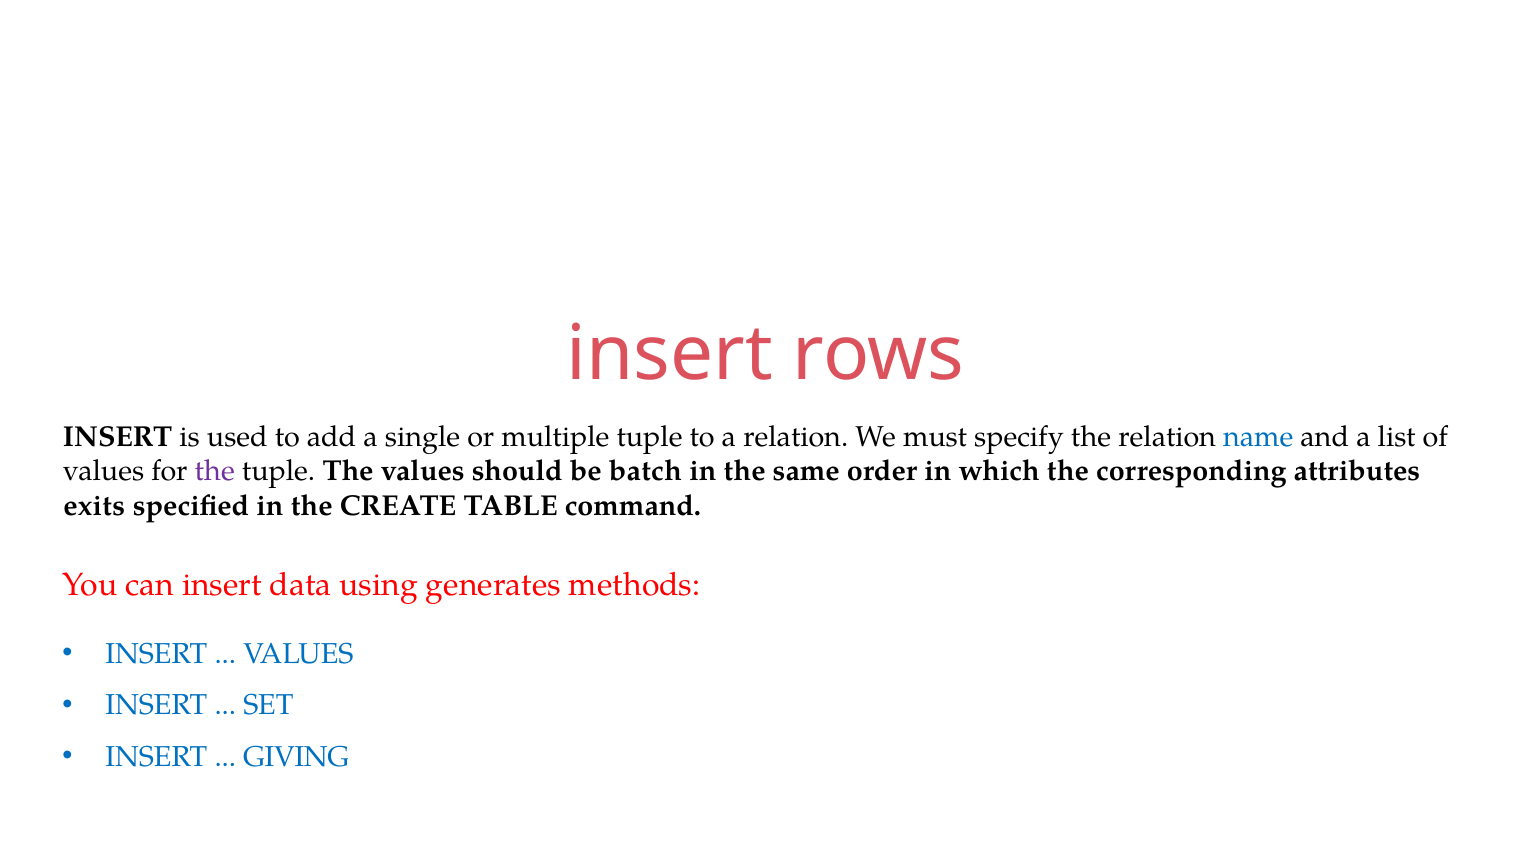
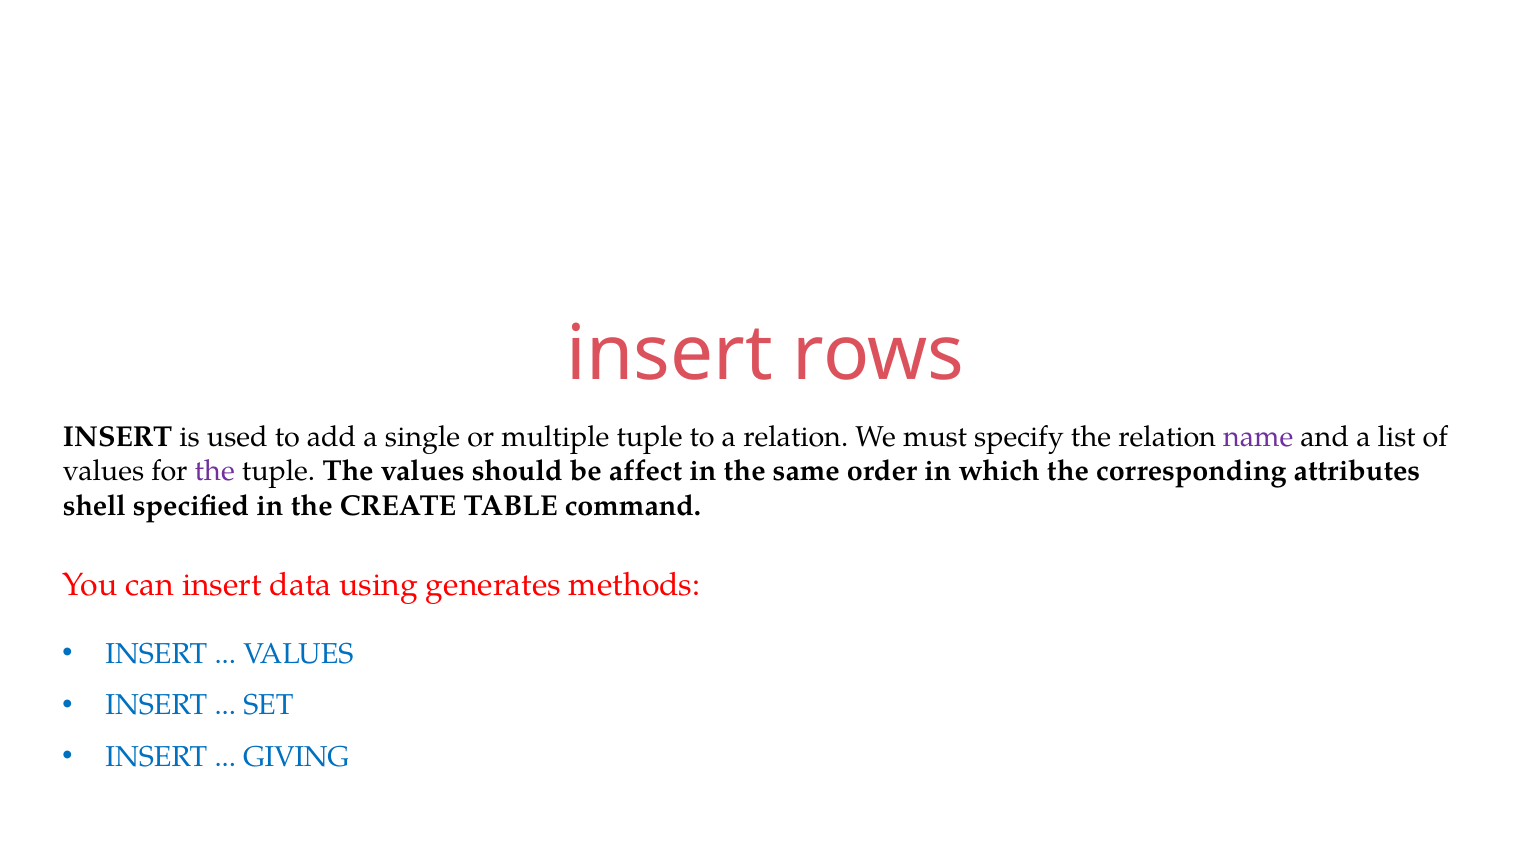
name colour: blue -> purple
batch: batch -> affect
exits: exits -> shell
